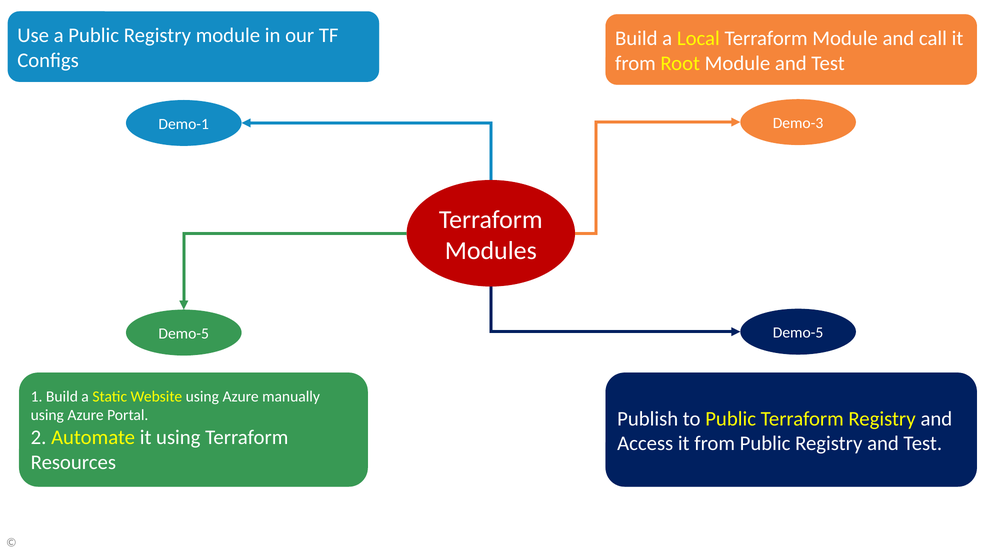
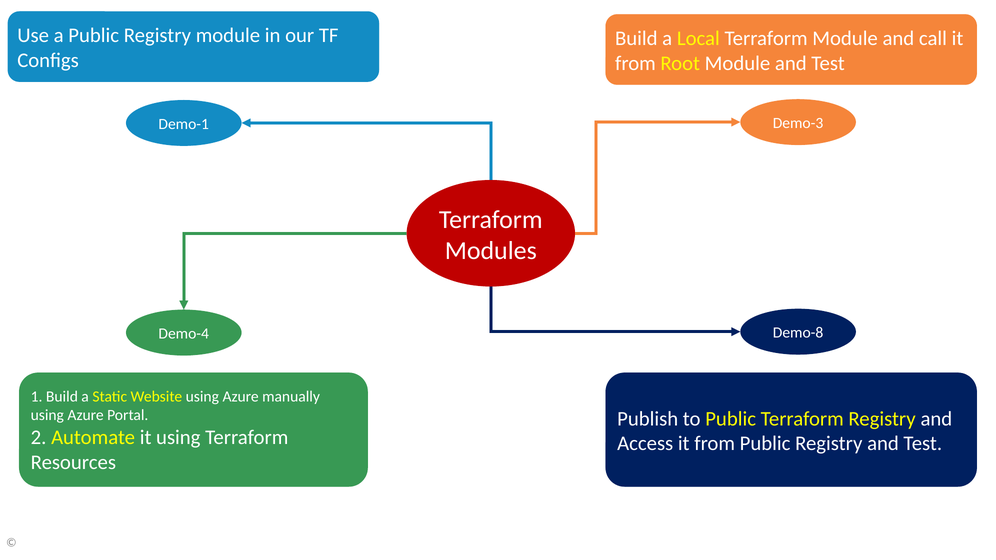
Demo-5 at (798, 333): Demo-5 -> Demo-8
Demo-5 at (184, 334): Demo-5 -> Demo-4
